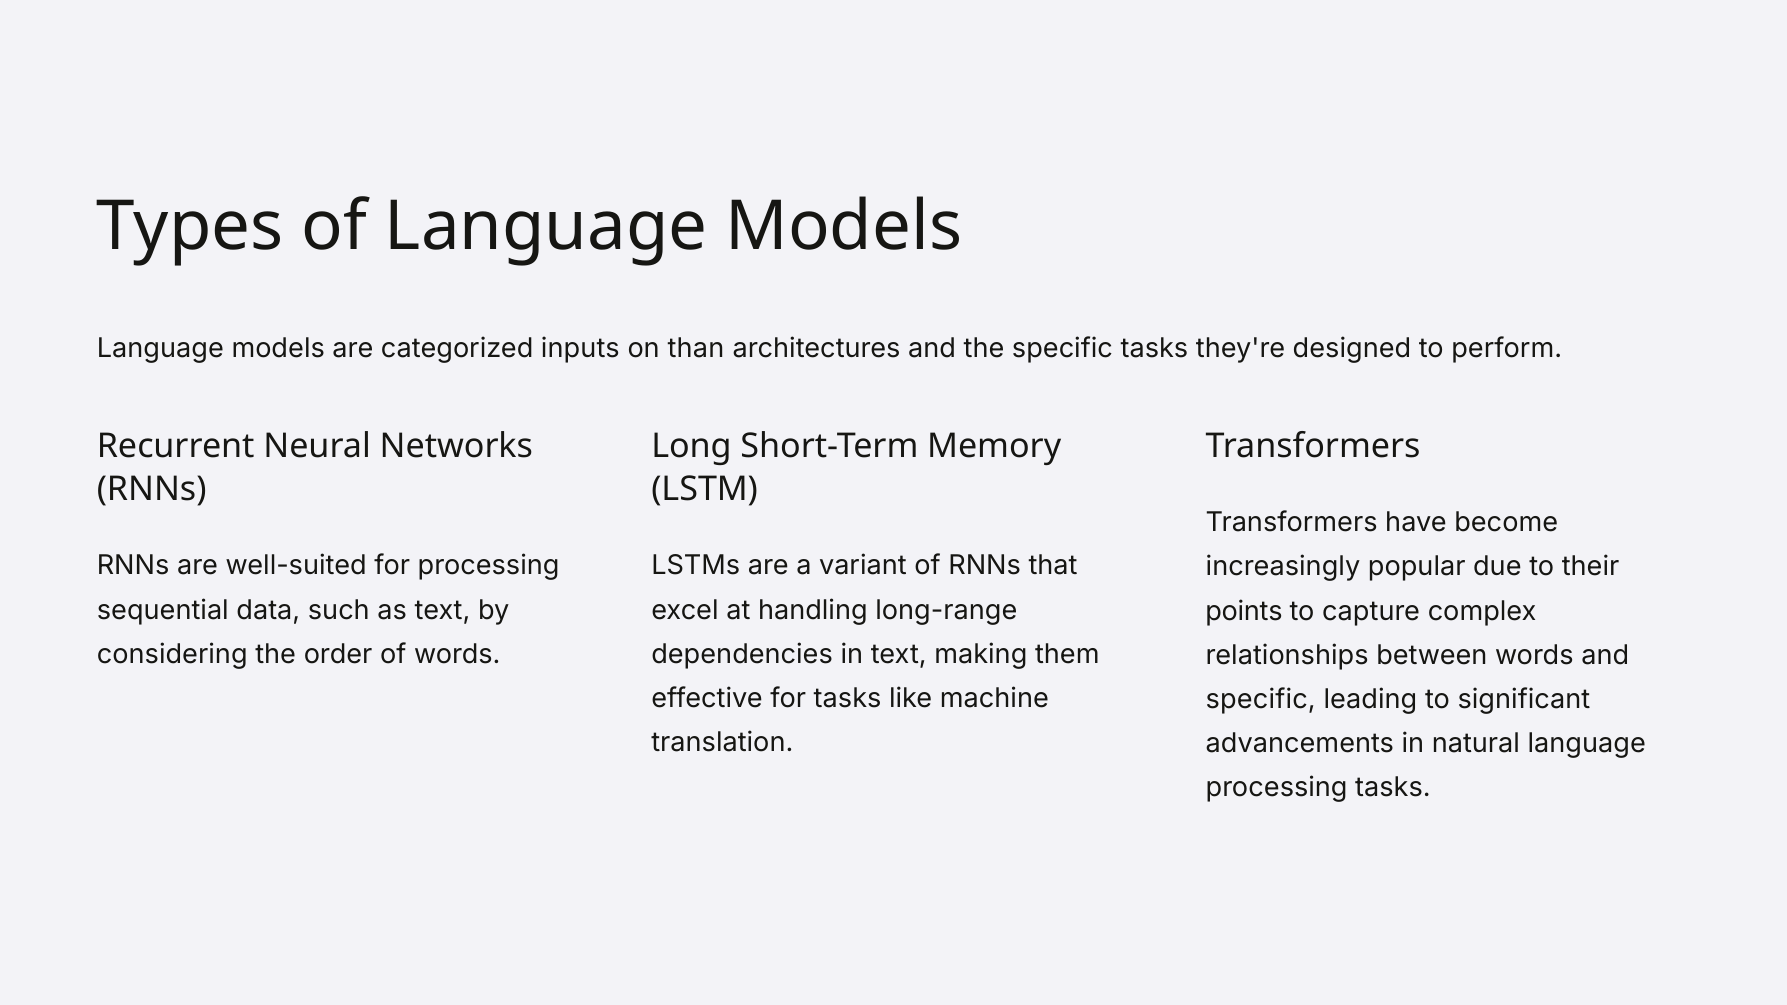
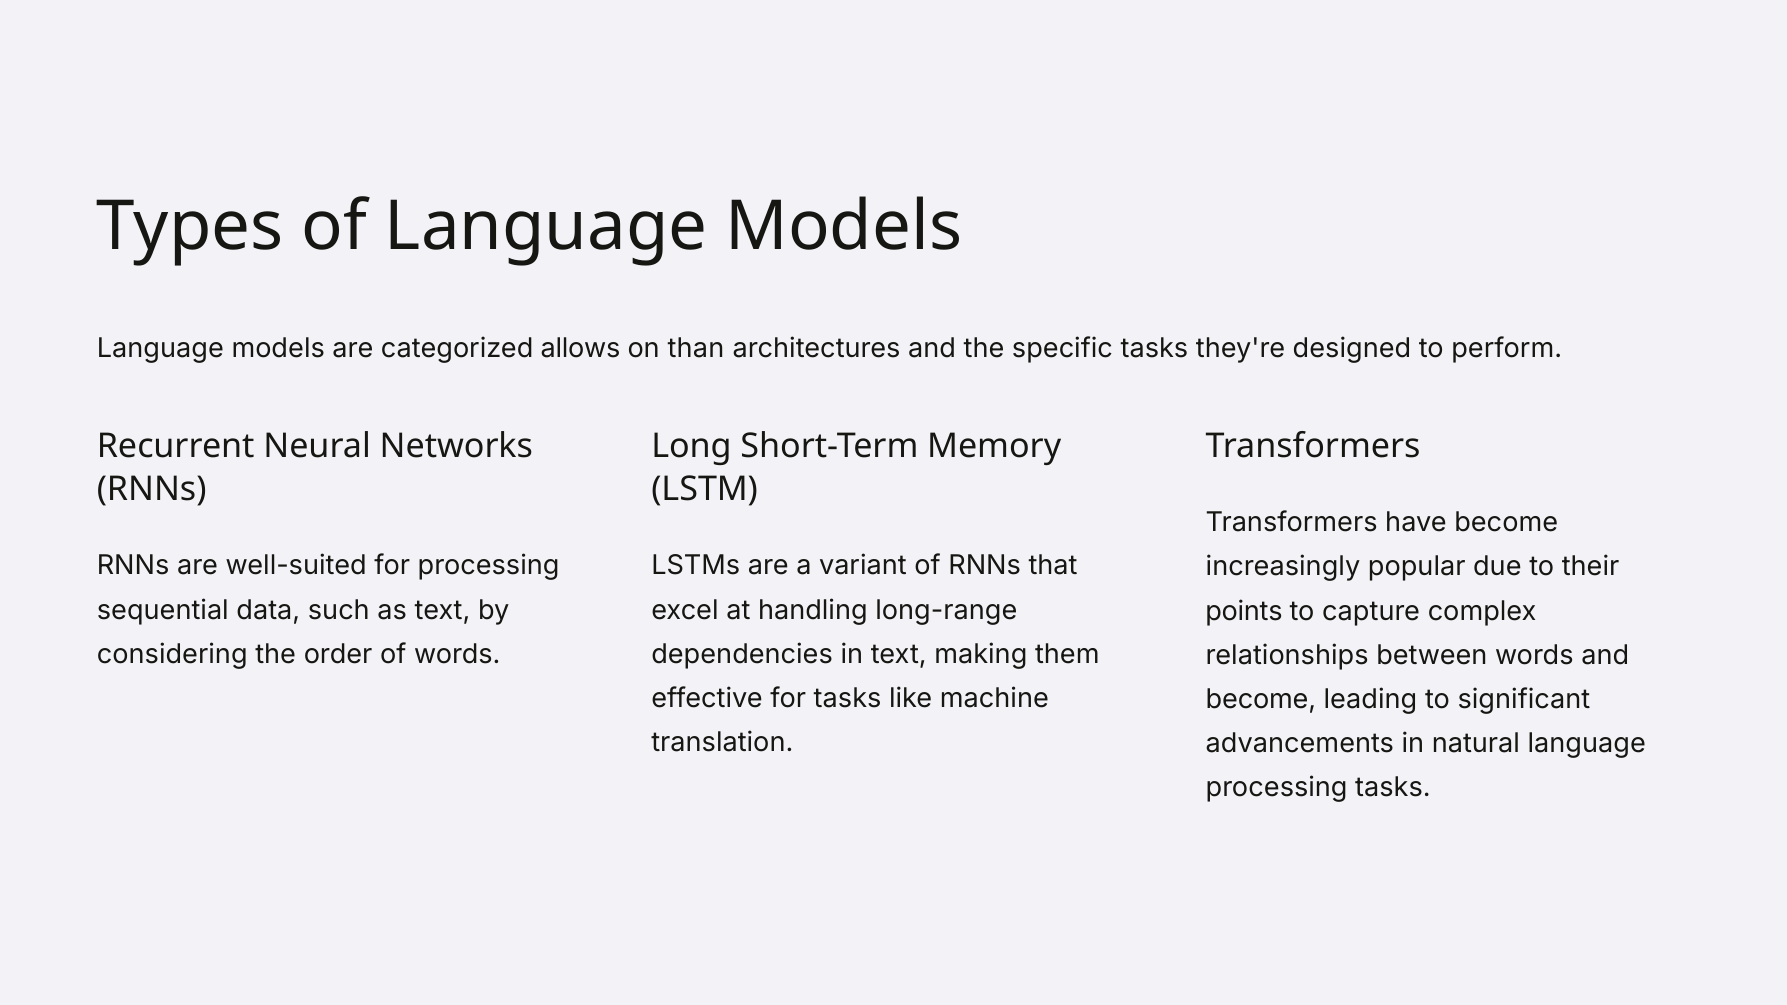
inputs: inputs -> allows
specific at (1261, 700): specific -> become
